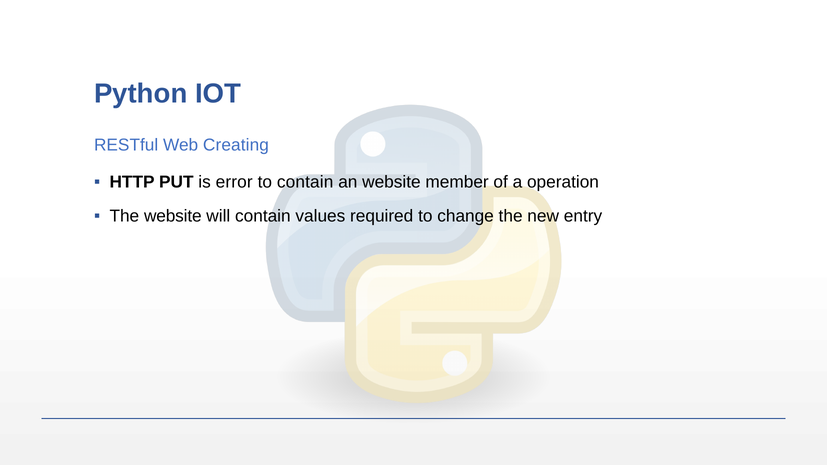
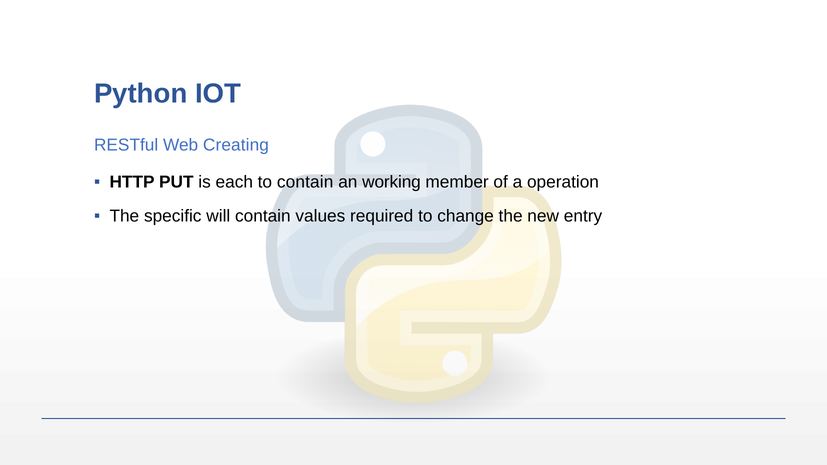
error: error -> each
an website: website -> working
The website: website -> specific
